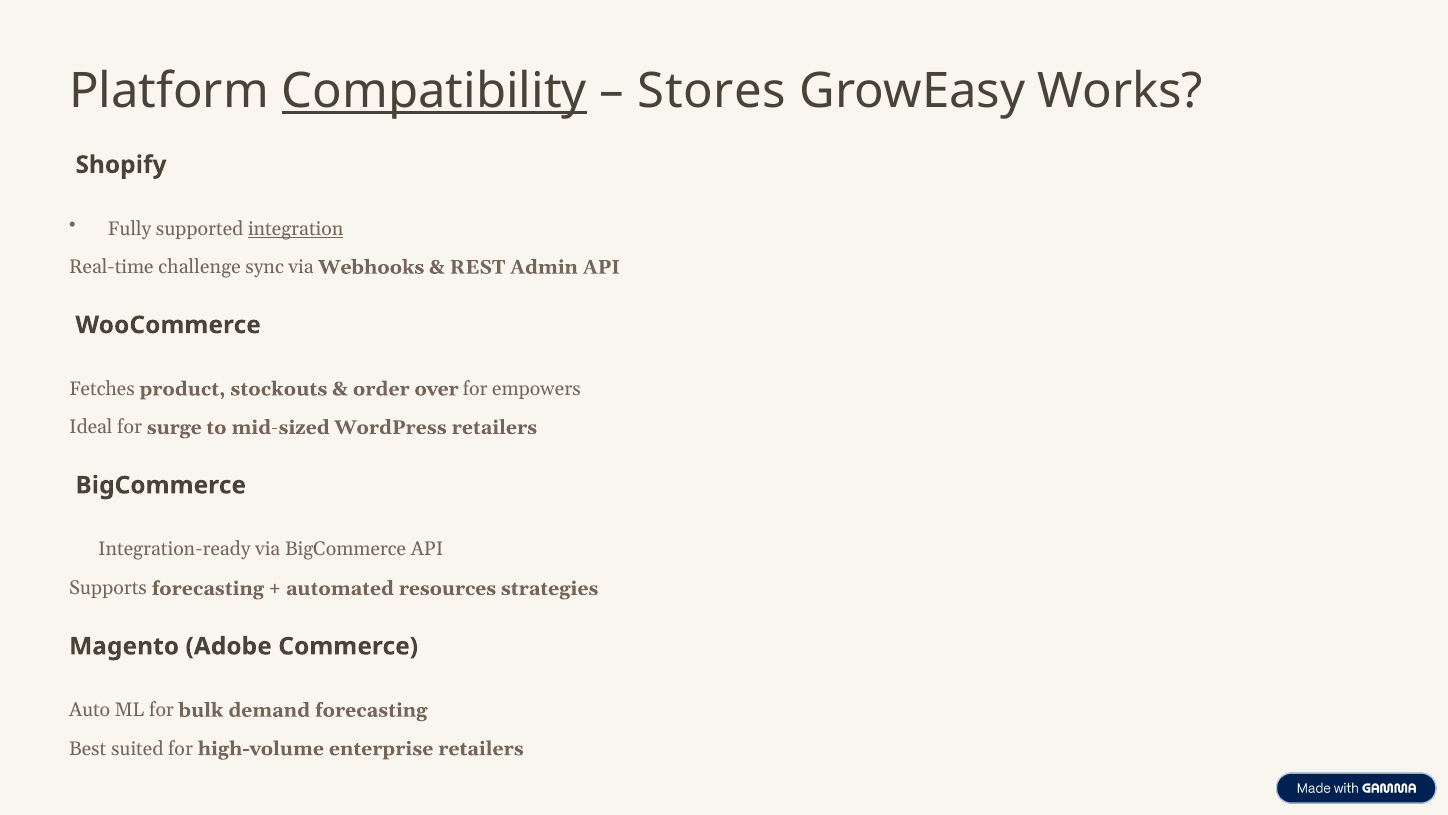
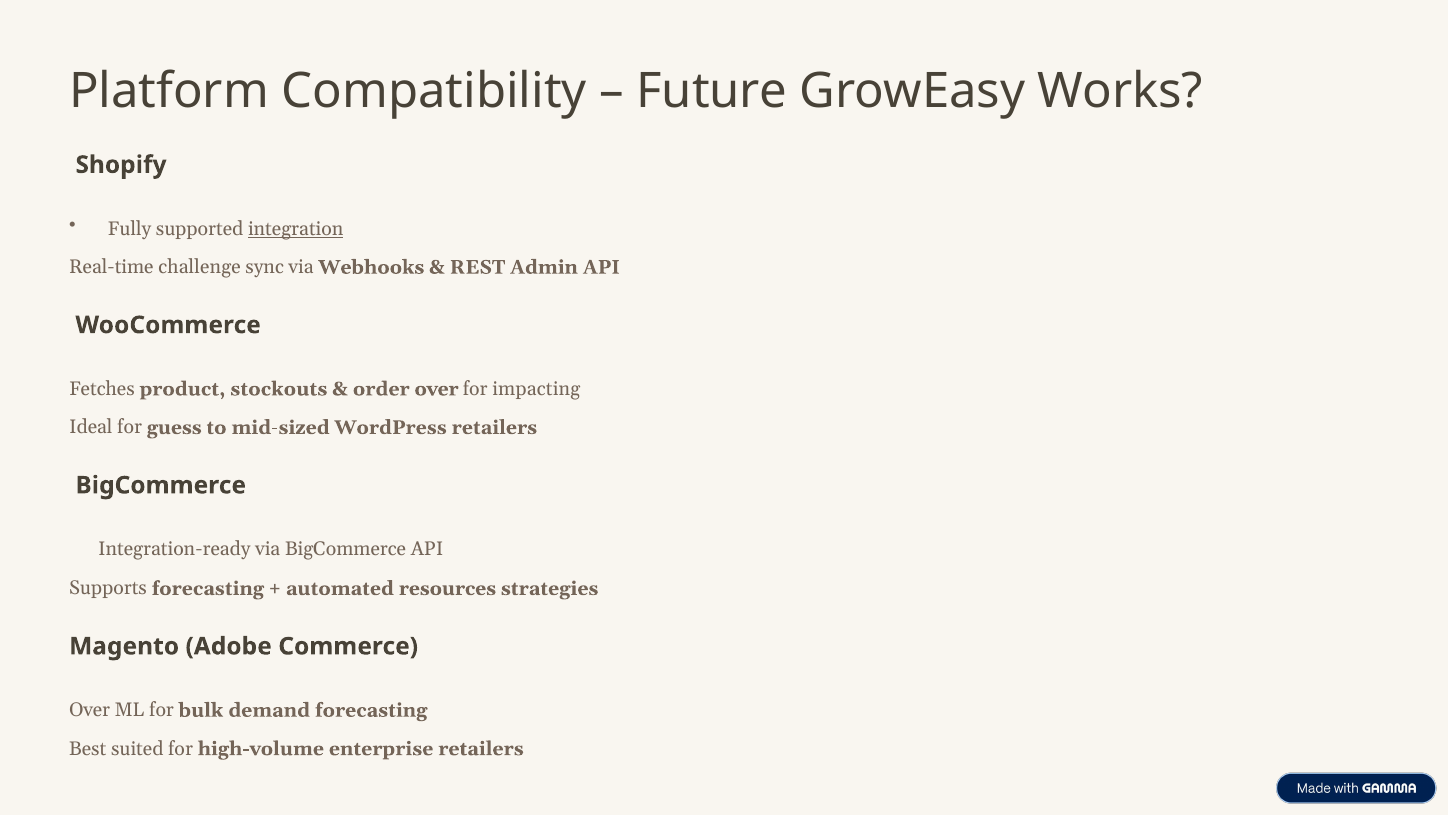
Compatibility underline: present -> none
Stores: Stores -> Future
empowers: empowers -> impacting
surge: surge -> guess
Auto at (90, 710): Auto -> Over
